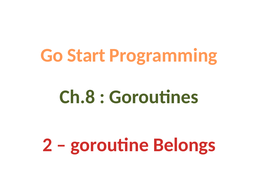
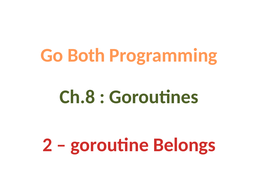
Start: Start -> Both
